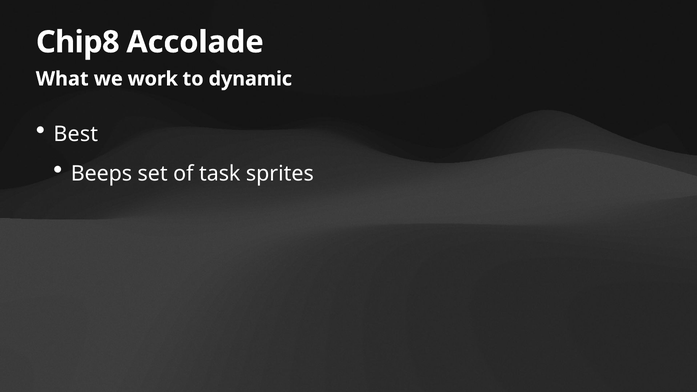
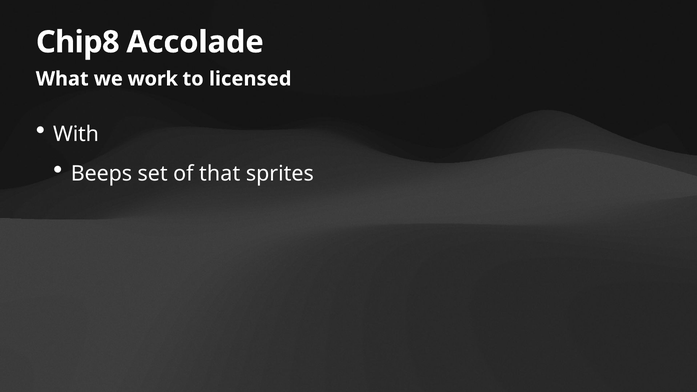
dynamic: dynamic -> licensed
Best: Best -> With
task: task -> that
